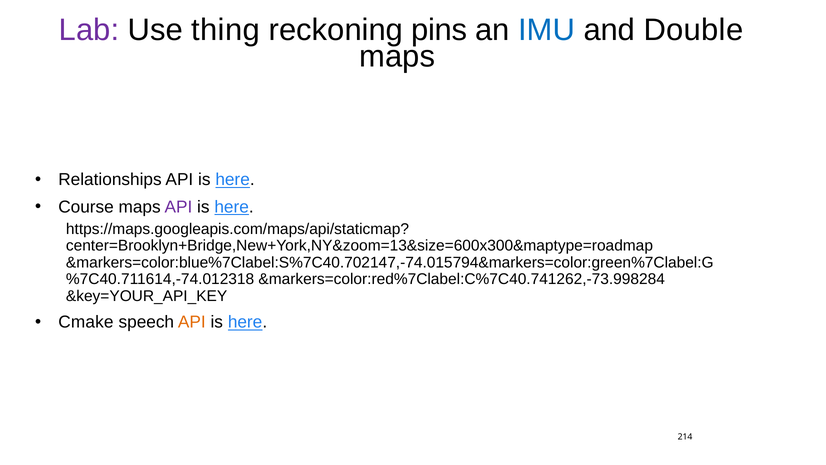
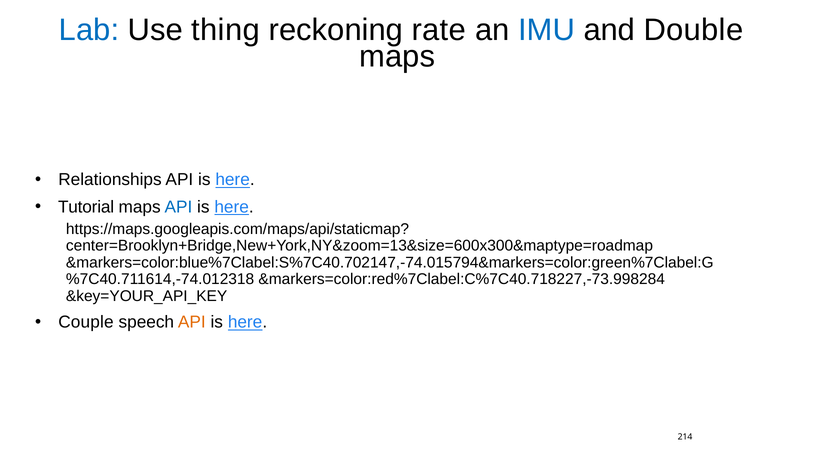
Lab colour: purple -> blue
pins: pins -> rate
Course: Course -> Tutorial
API at (178, 207) colour: purple -> blue
&markers=color:red%7Clabel:C%7C40.741262,-73.998284: &markers=color:red%7Clabel:C%7C40.741262,-73.998284 -> &markers=color:red%7Clabel:C%7C40.718227,-73.998284
Cmake: Cmake -> Couple
